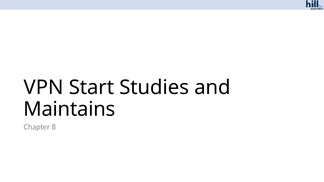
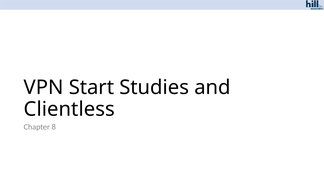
Maintains: Maintains -> Clientless
